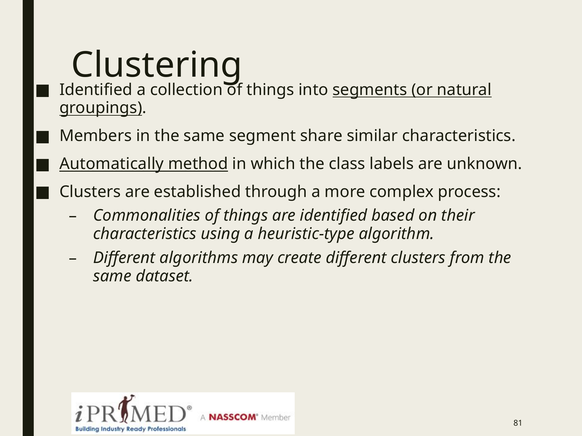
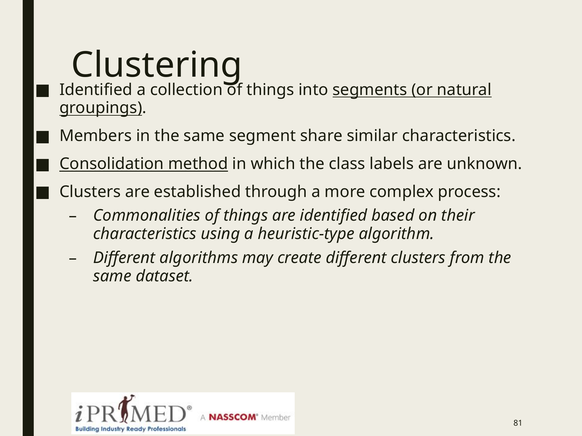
Automatically: Automatically -> Consolidation
